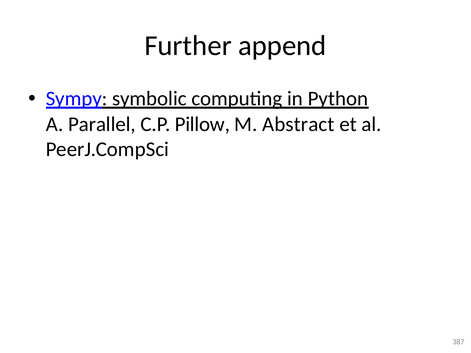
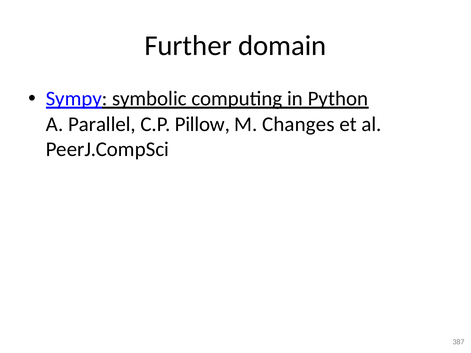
append: append -> domain
Abstract: Abstract -> Changes
